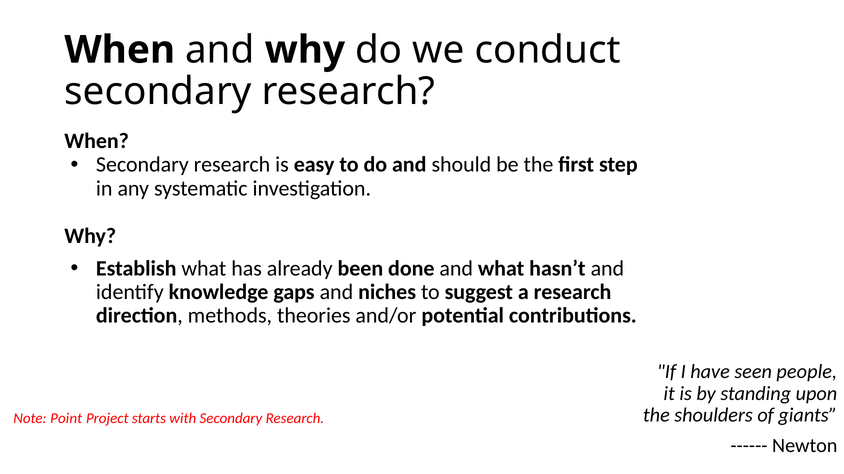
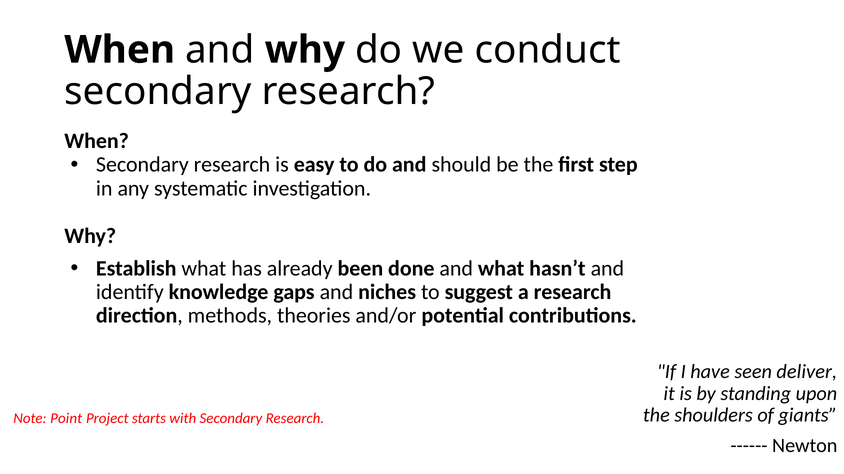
people: people -> deliver
